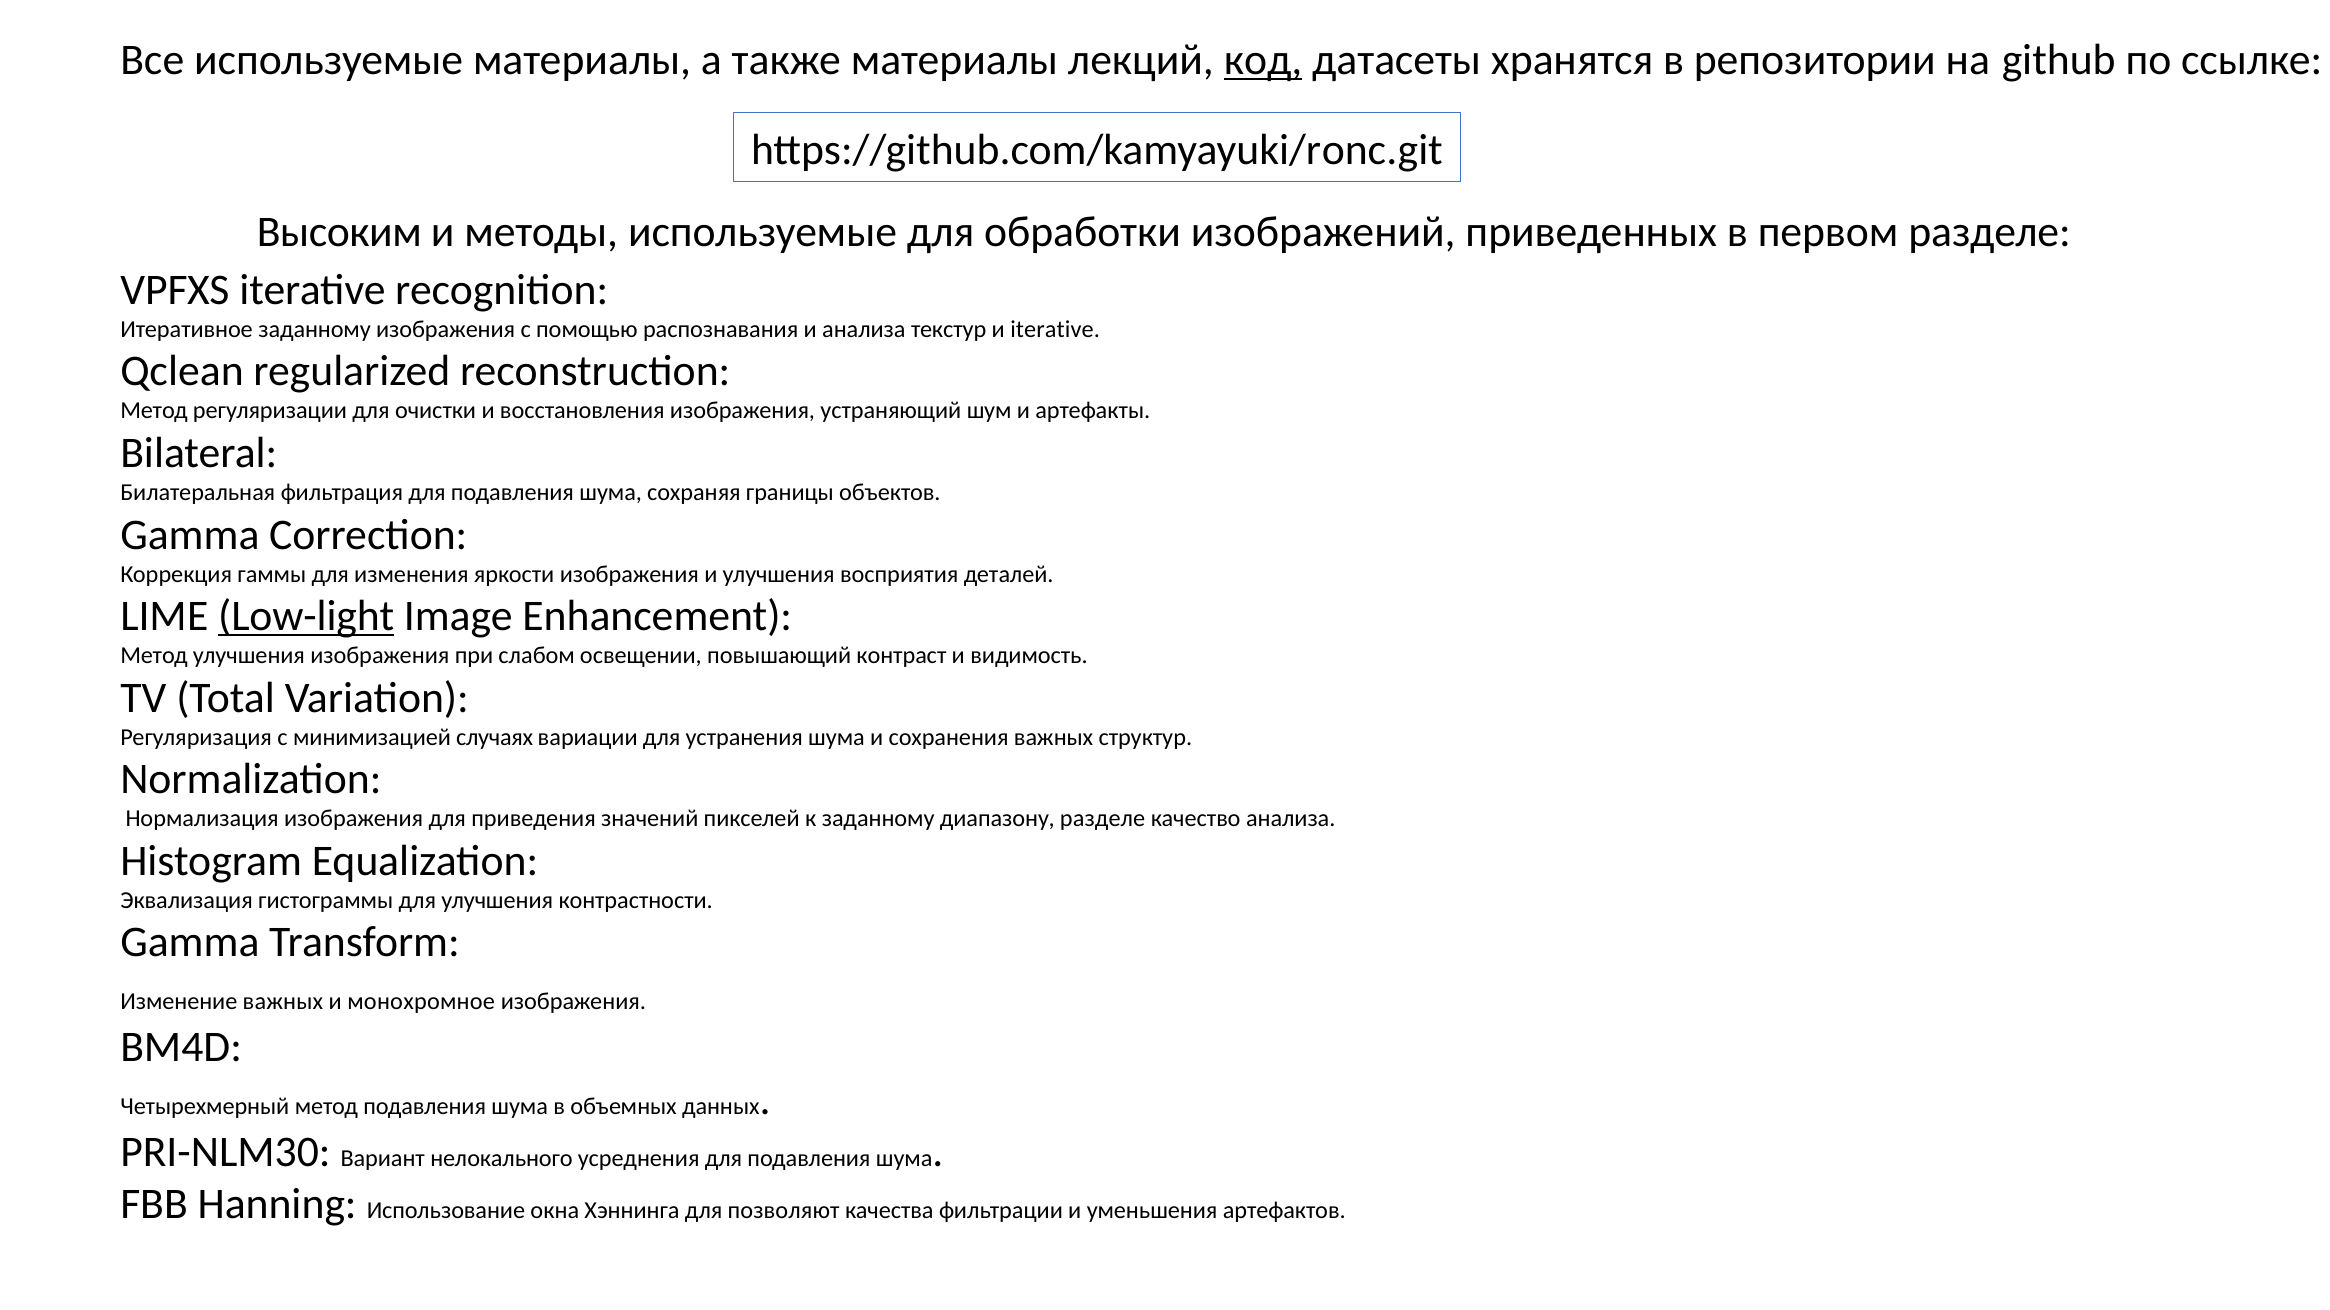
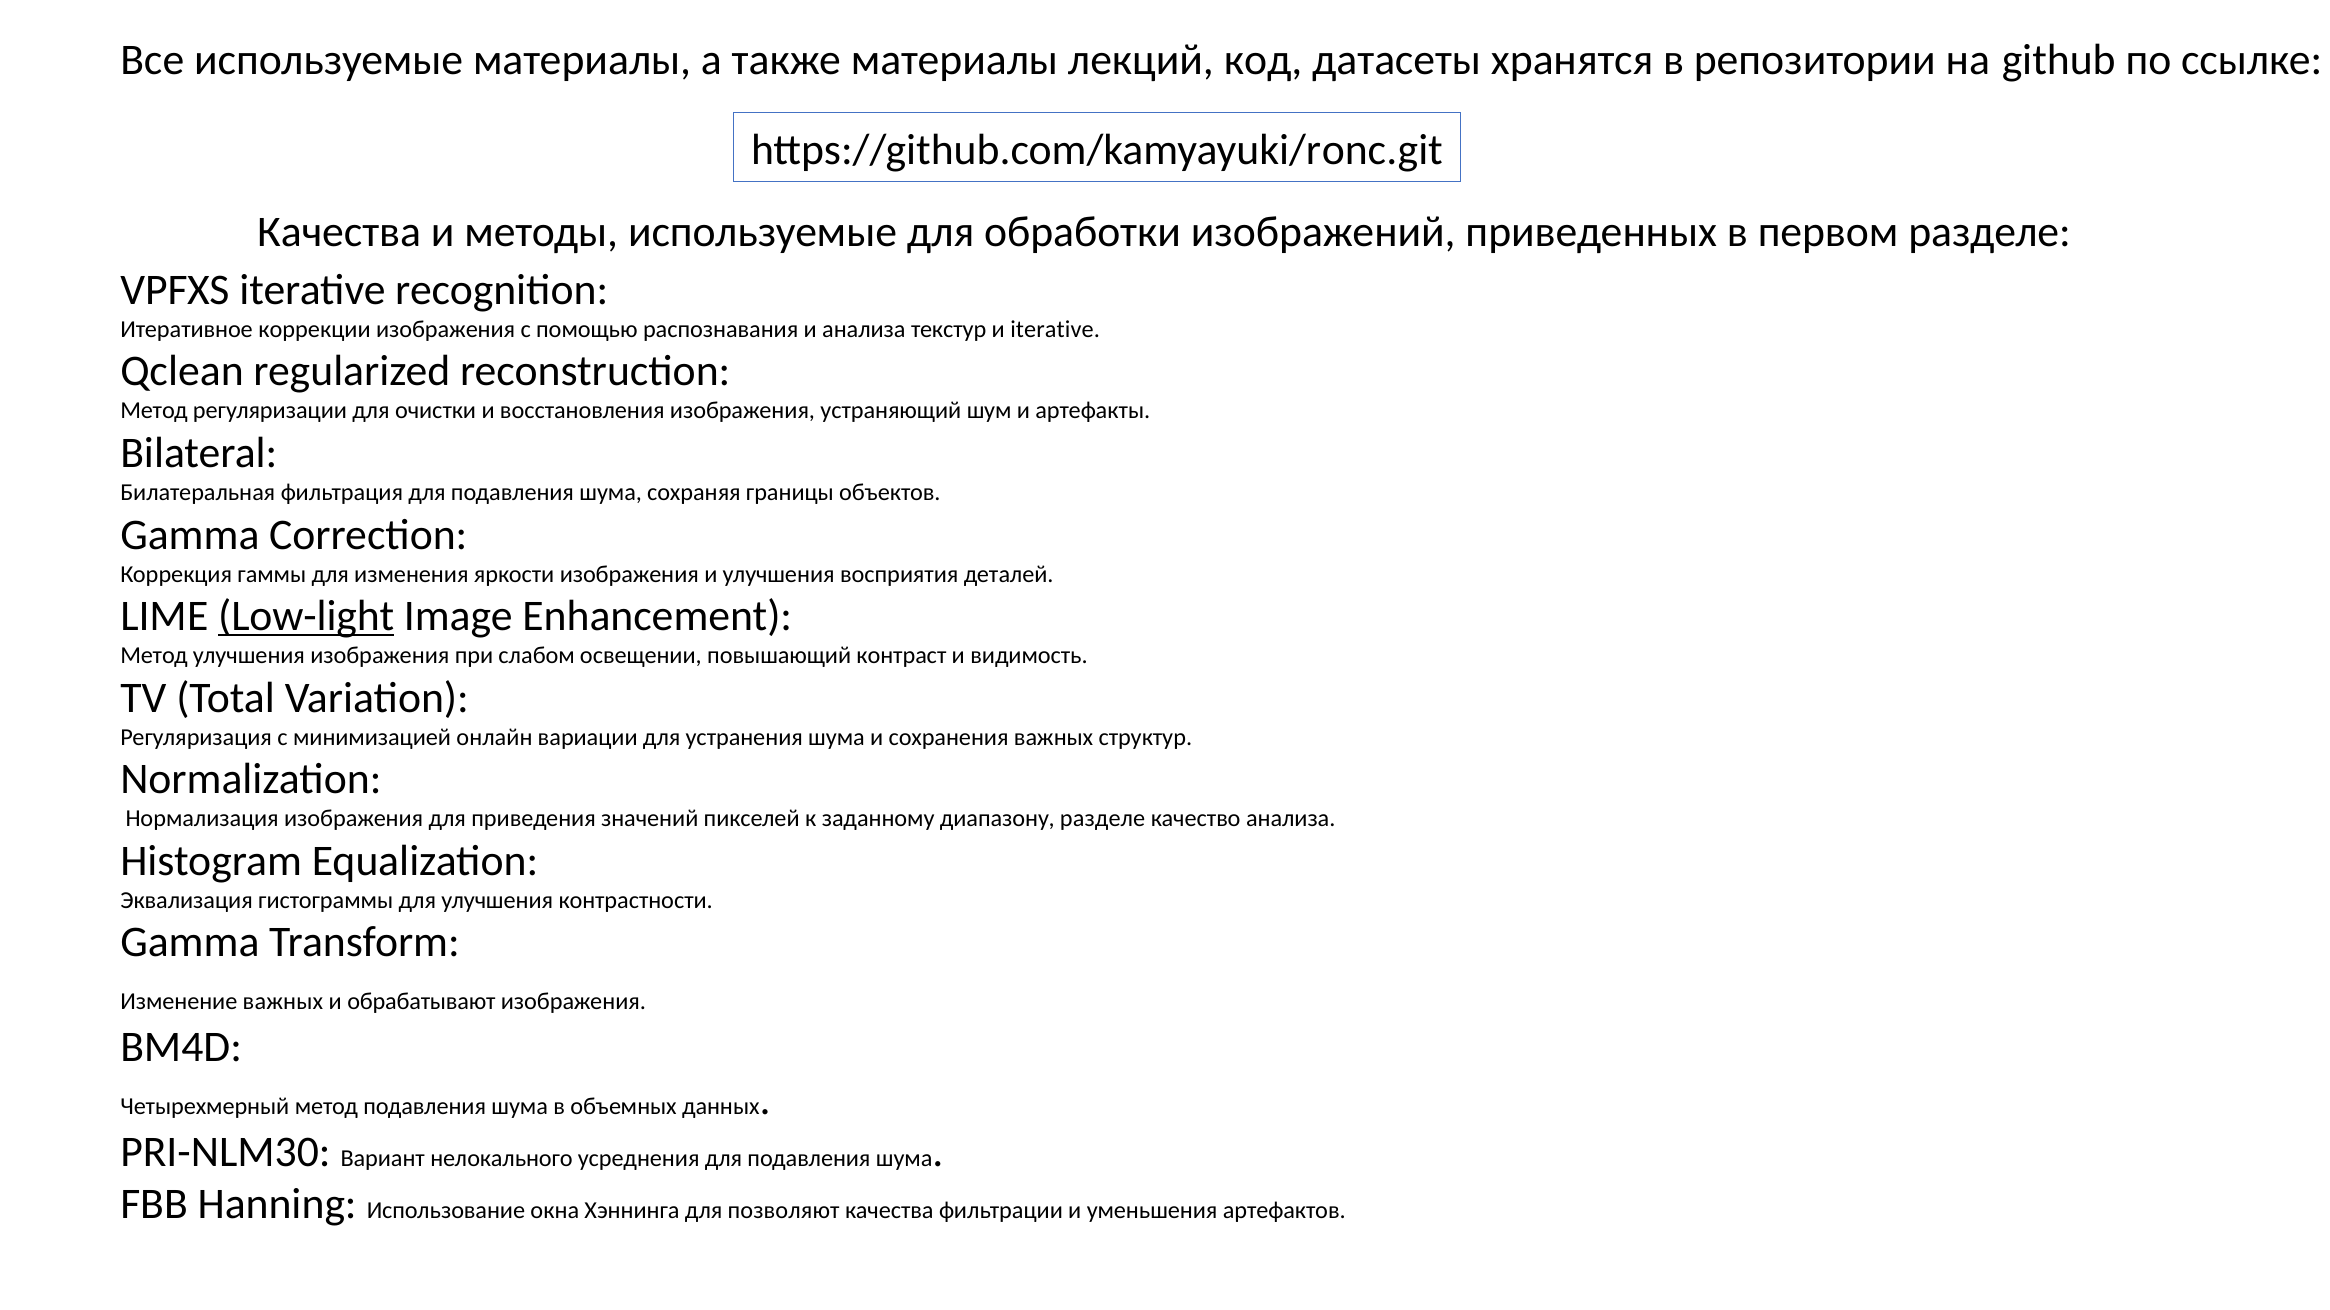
код underline: present -> none
Высоким at (339, 232): Высоким -> Качества
Итеративное заданному: заданному -> коррекции
случаях: случаях -> онлайн
монохромное: монохромное -> обрабатывают
